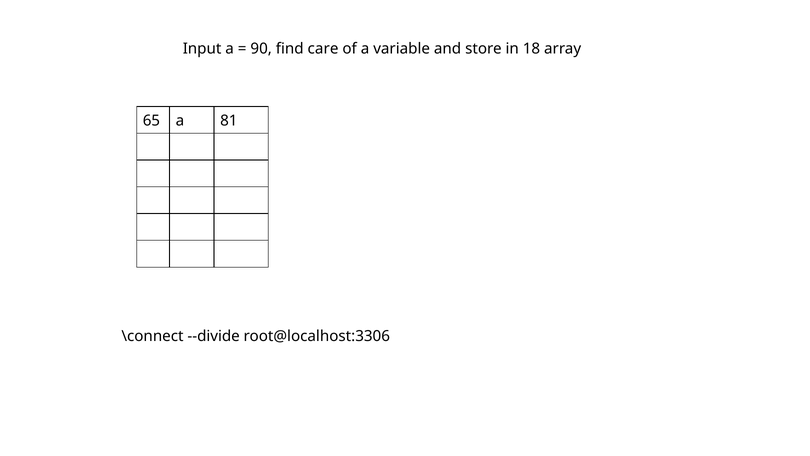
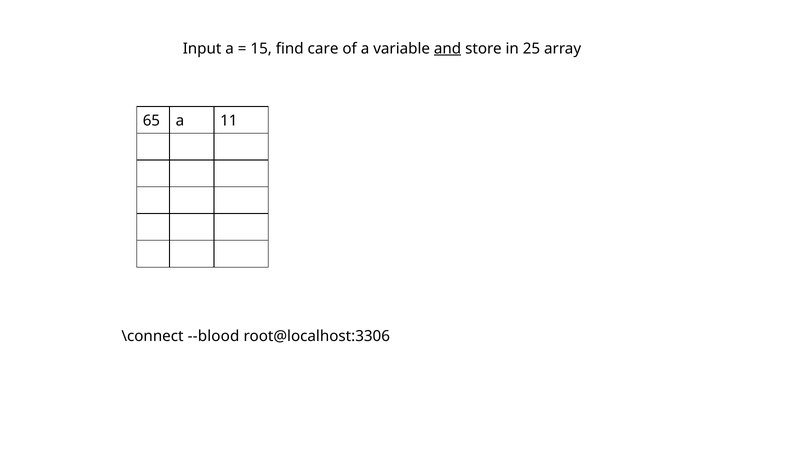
90: 90 -> 15
and underline: none -> present
18: 18 -> 25
81: 81 -> 11
--divide: --divide -> --blood
